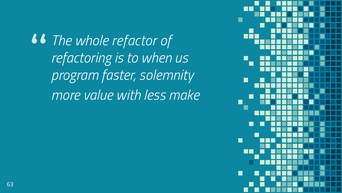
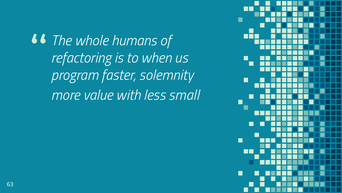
refactor: refactor -> humans
make: make -> small
